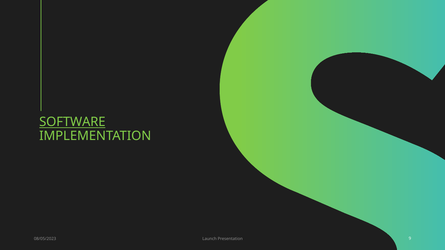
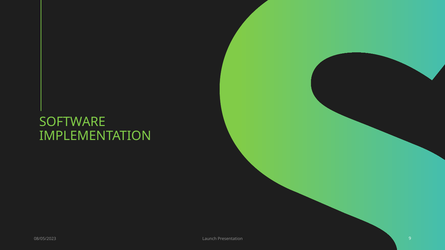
SOFTWARE underline: present -> none
